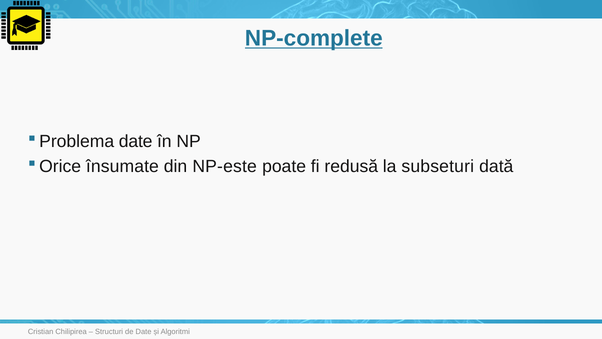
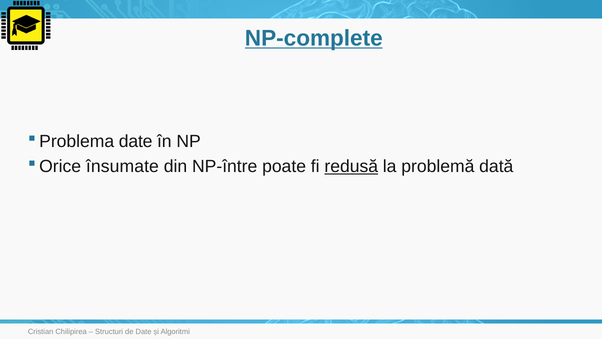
NP-este: NP-este -> NP-între
redusă underline: none -> present
subseturi: subseturi -> problemă
